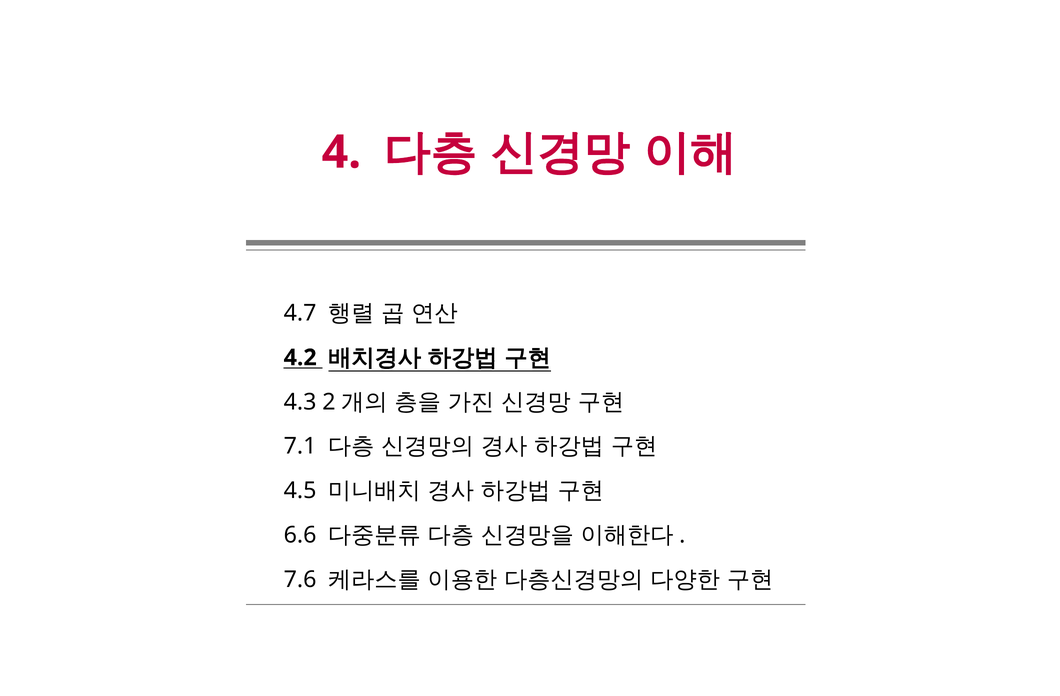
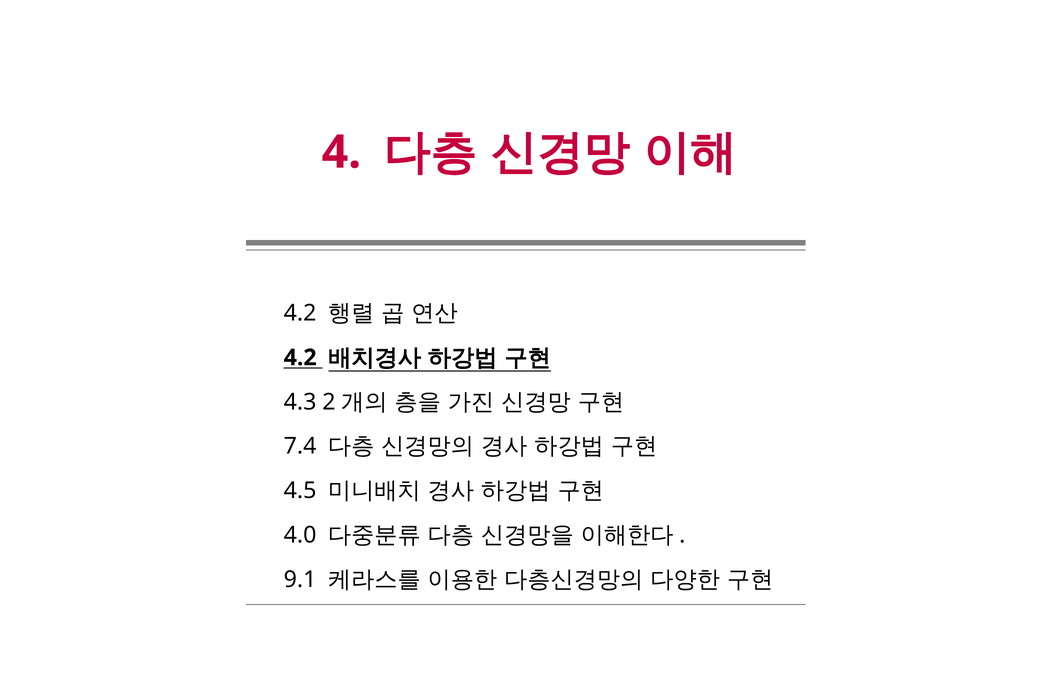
4.7 at (300, 313): 4.7 -> 4.2
7.1: 7.1 -> 7.4
6.6: 6.6 -> 4.0
7.6: 7.6 -> 9.1
